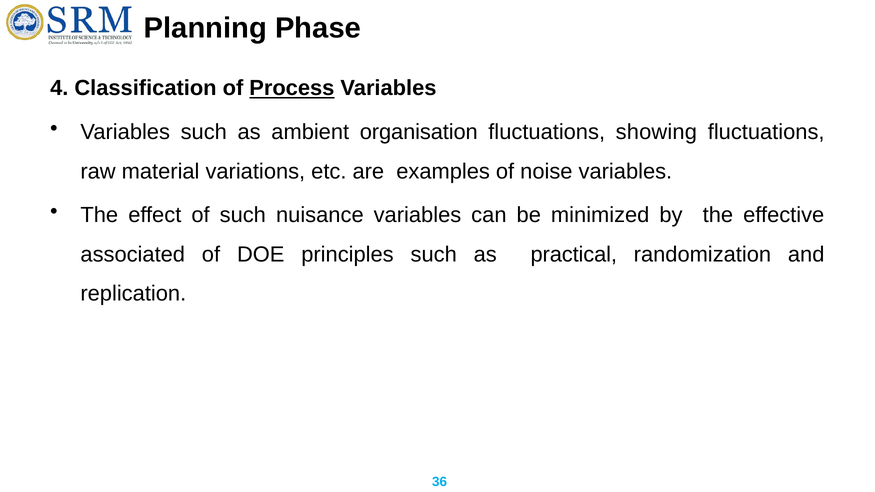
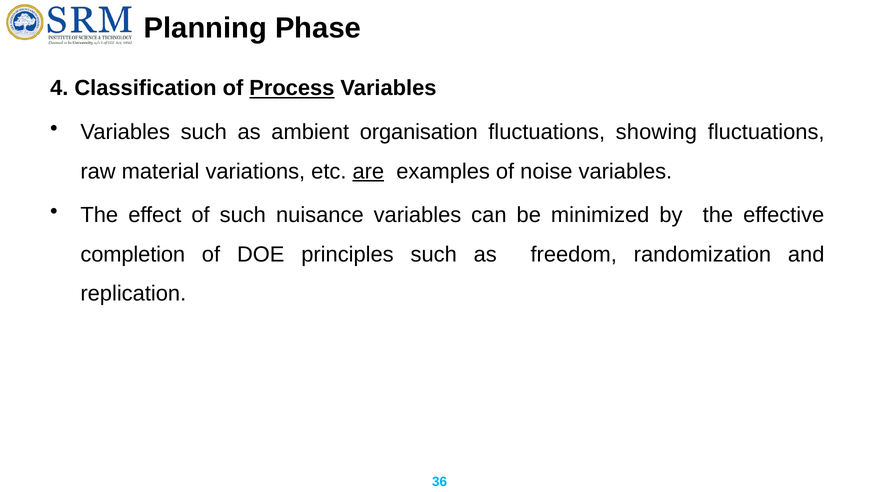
are underline: none -> present
associated: associated -> completion
practical: practical -> freedom
